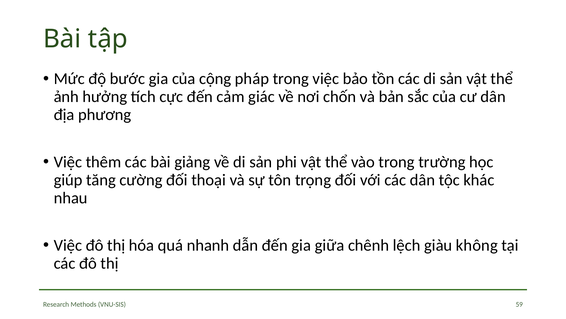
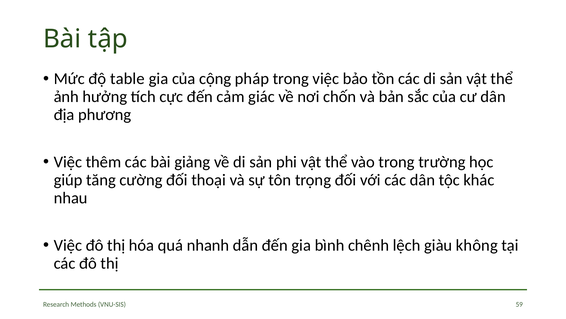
bước: bước -> table
giữa: giữa -> bình
